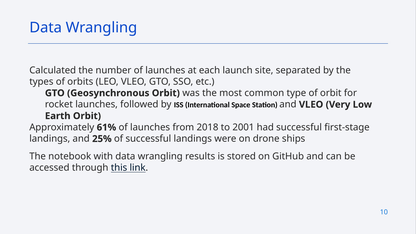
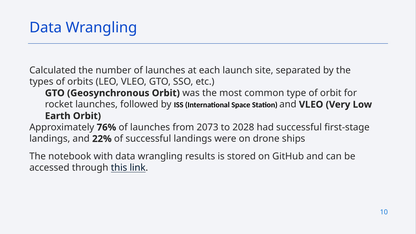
61%: 61% -> 76%
2018: 2018 -> 2073
2001: 2001 -> 2028
25%: 25% -> 22%
